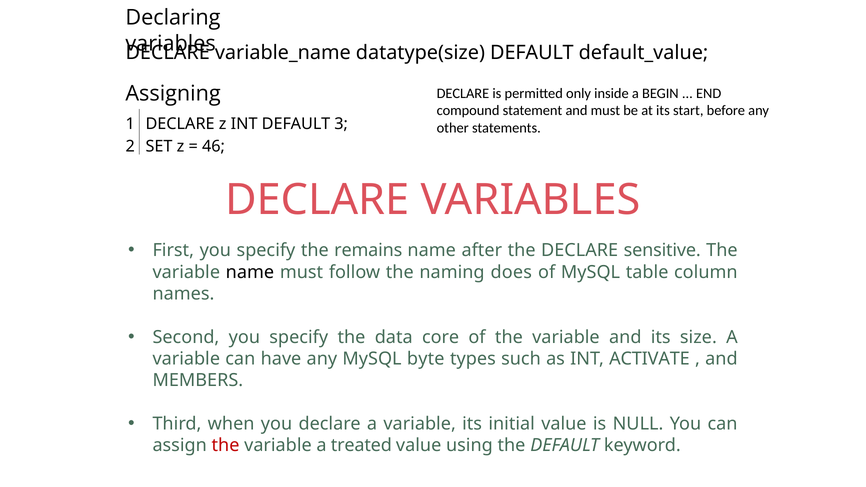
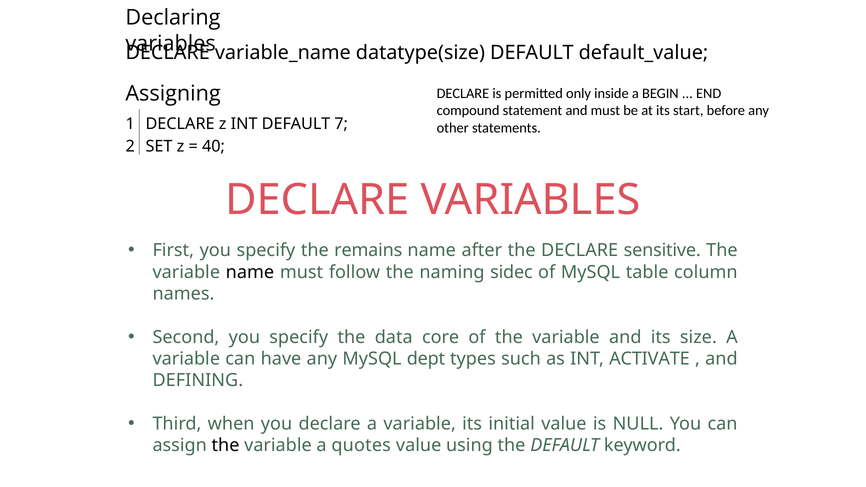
3: 3 -> 7
46: 46 -> 40
does: does -> sidec
byte: byte -> dept
MEMBERS: MEMBERS -> DEFINING
the at (226, 446) colour: red -> black
treated: treated -> quotes
